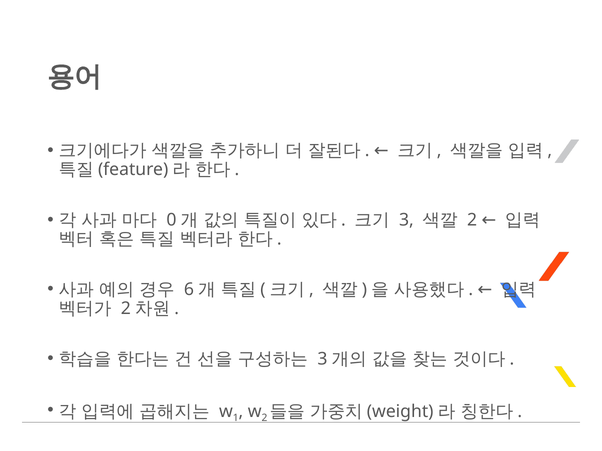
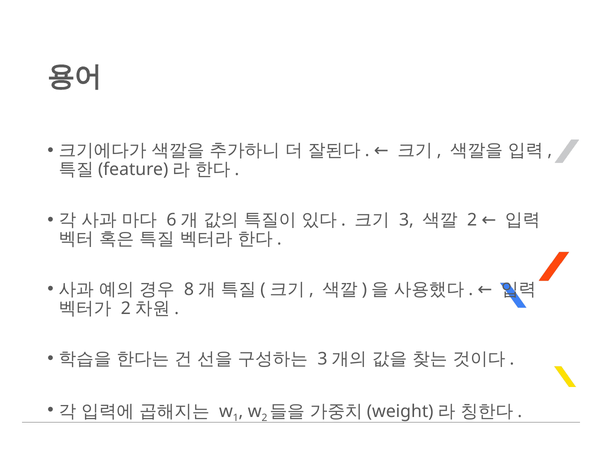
0: 0 -> 6
6: 6 -> 8
